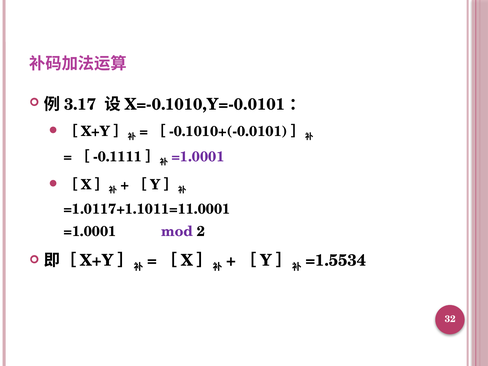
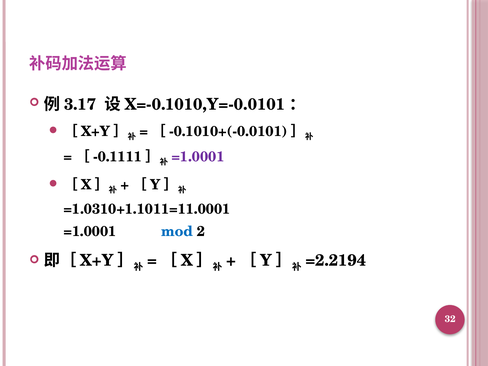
=1.0117+1.1011=11.0001: =1.0117+1.1011=11.0001 -> =1.0310+1.1011=11.0001
mod colour: purple -> blue
=1.5534: =1.5534 -> =2.2194
